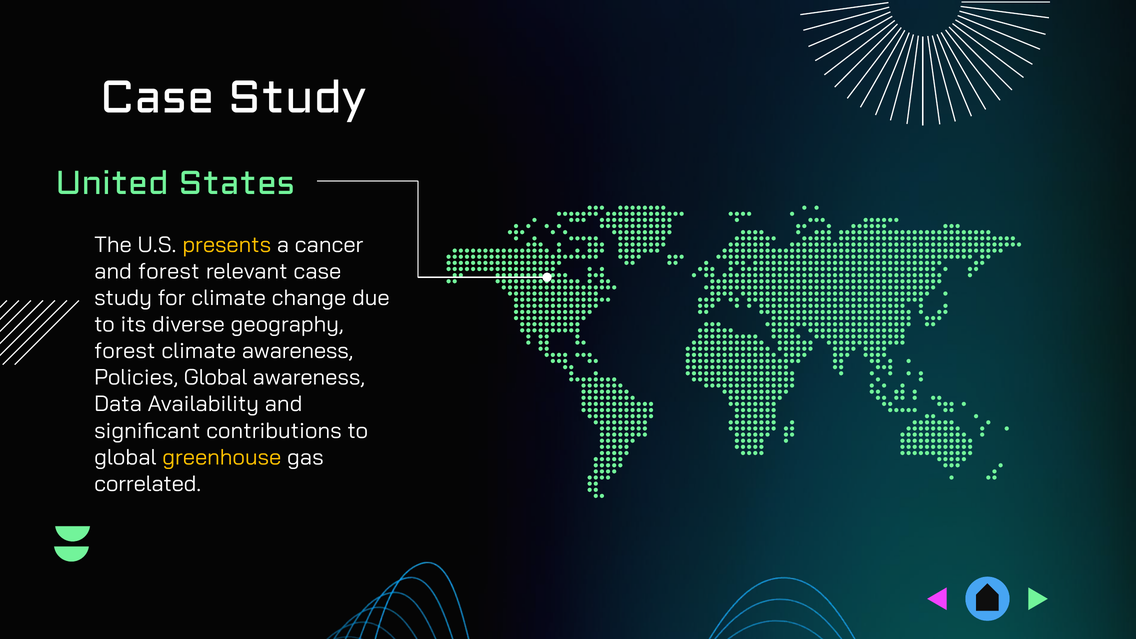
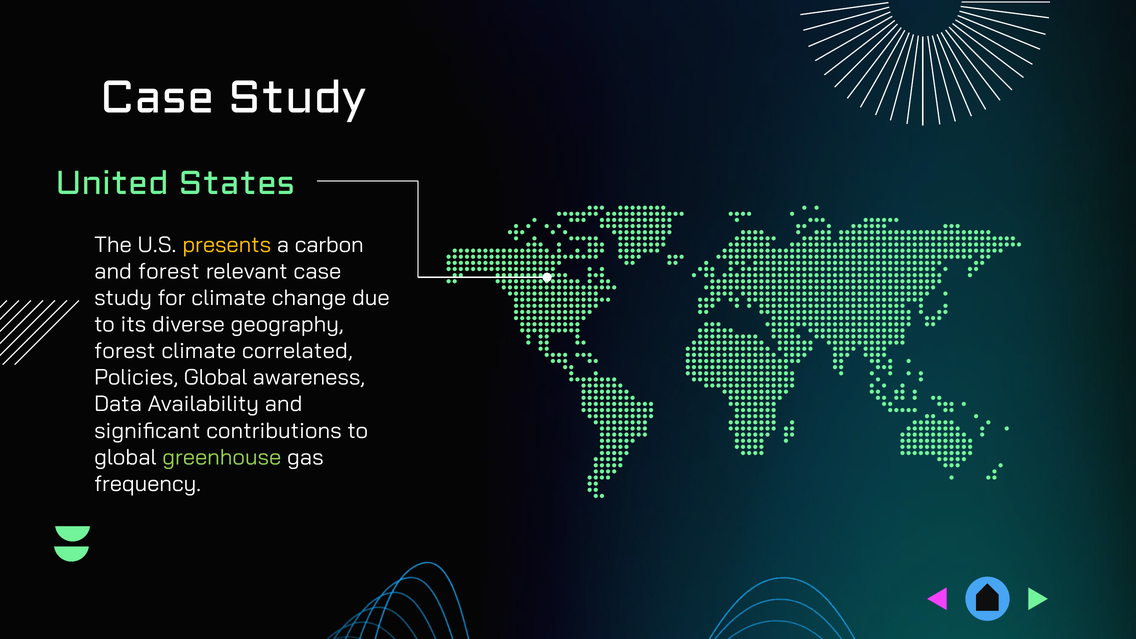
cancer: cancer -> carbon
climate awareness: awareness -> correlated
greenhouse colour: yellow -> light green
correlated: correlated -> frequency
